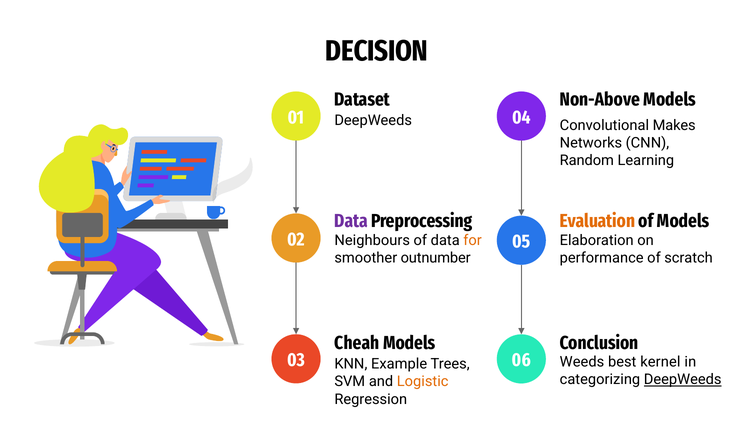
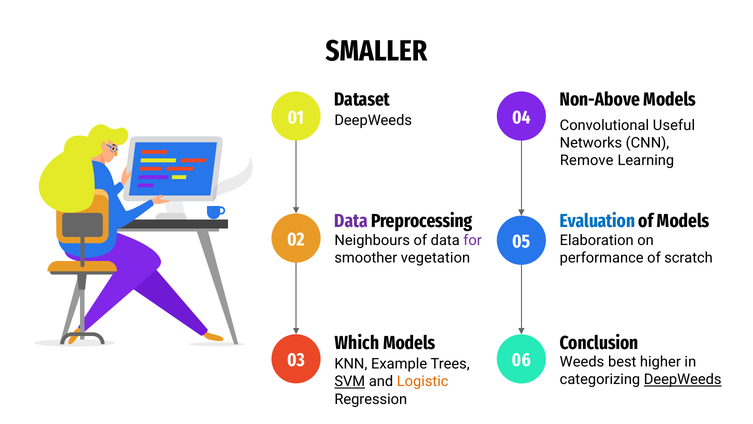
DECISION: DECISION -> SMALLER
Makes: Makes -> Useful
Random: Random -> Remove
Evaluation colour: orange -> blue
for colour: orange -> purple
outnumber: outnumber -> vegetation
Cheah: Cheah -> Which
kernel: kernel -> higher
SVM underline: none -> present
